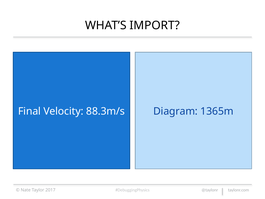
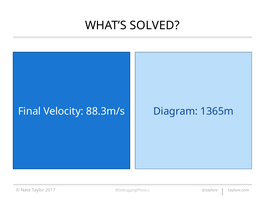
IMPORT: IMPORT -> SOLVED
